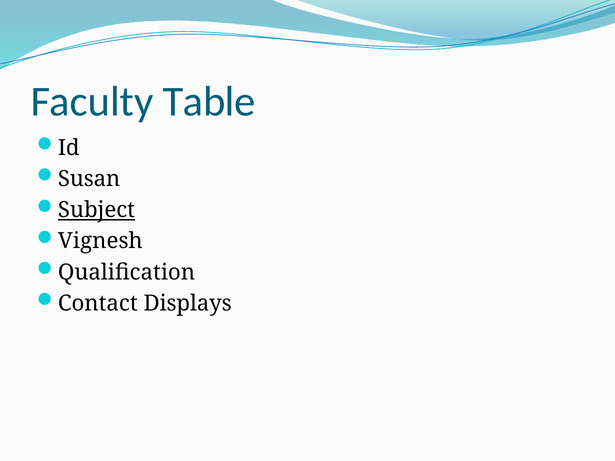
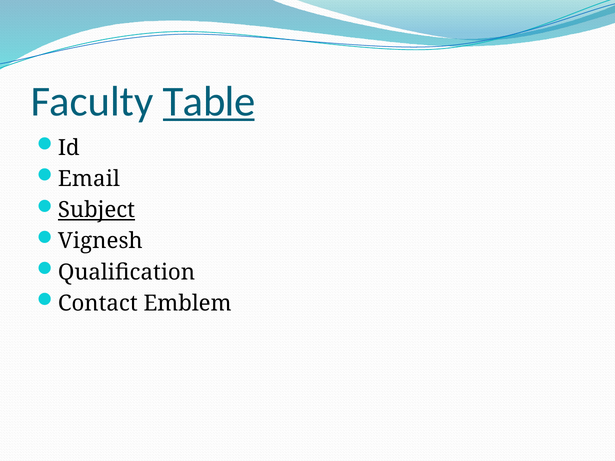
Table underline: none -> present
Susan: Susan -> Email
Displays: Displays -> Emblem
